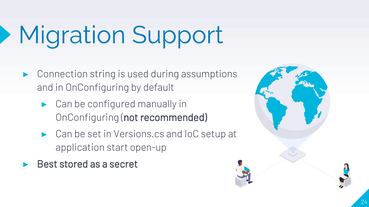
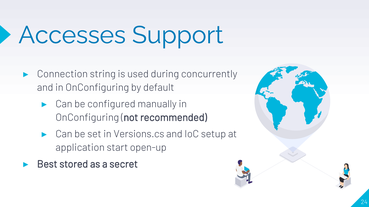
Migration: Migration -> Accesses
assumptions: assumptions -> concurrently
